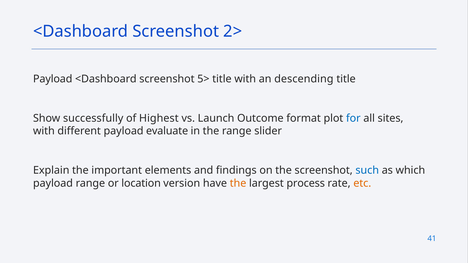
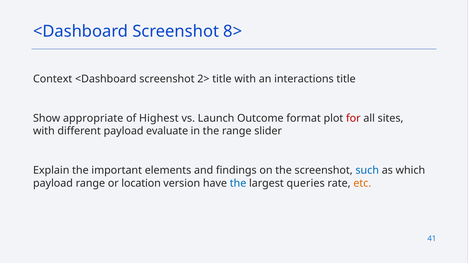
2>: 2> -> 8>
Payload at (53, 79): Payload -> Context
5>: 5> -> 2>
descending: descending -> interactions
successfully: successfully -> appropriate
for colour: blue -> red
the at (238, 183) colour: orange -> blue
process: process -> queries
